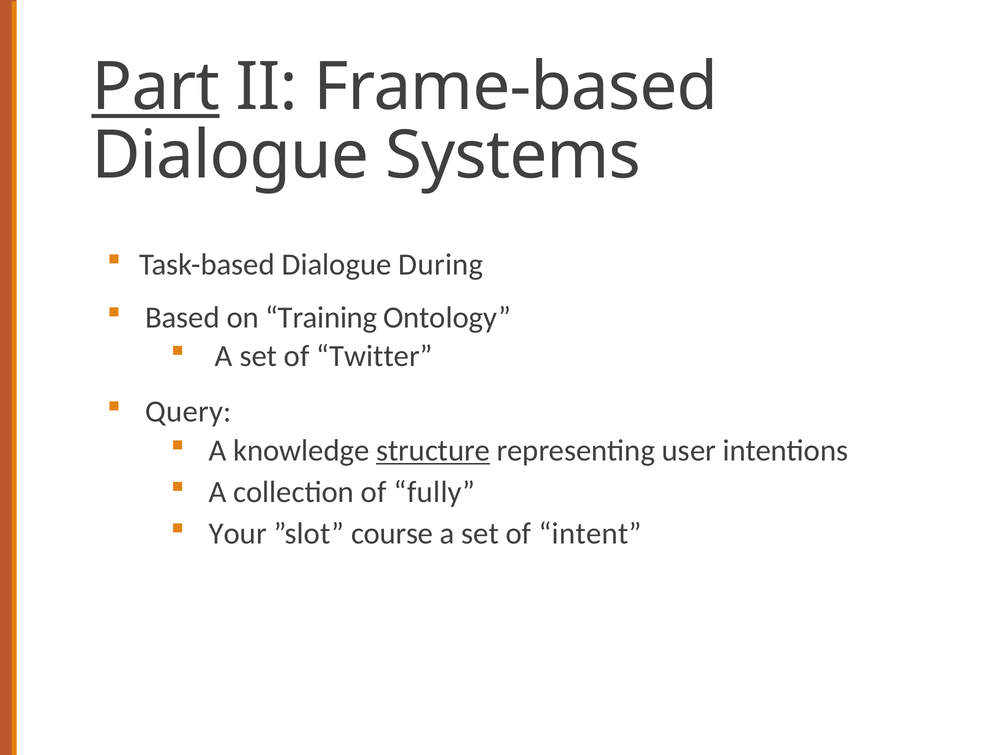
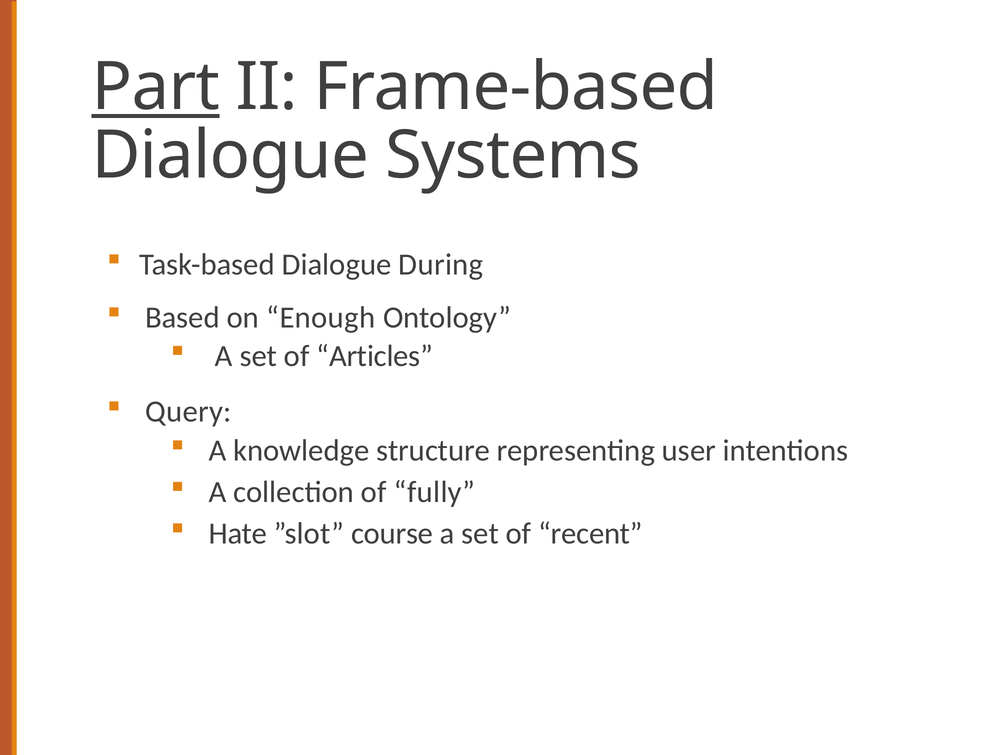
Training: Training -> Enough
Twitter: Twitter -> Articles
structure underline: present -> none
Your: Your -> Hate
intent: intent -> recent
